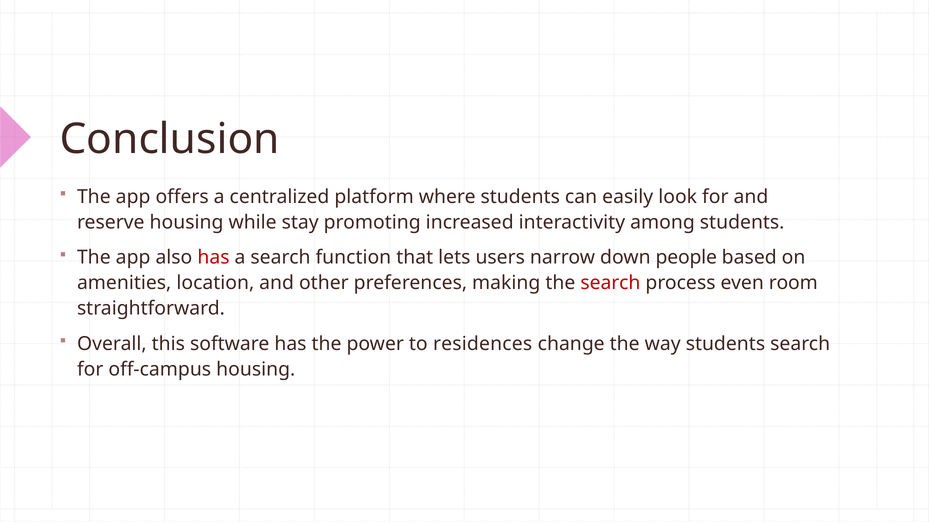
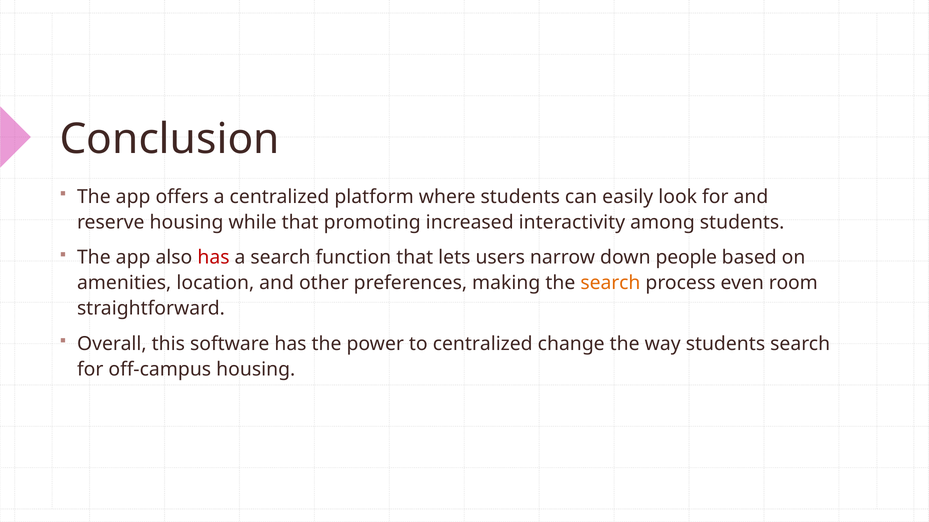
while stay: stay -> that
search at (610, 283) colour: red -> orange
to residences: residences -> centralized
